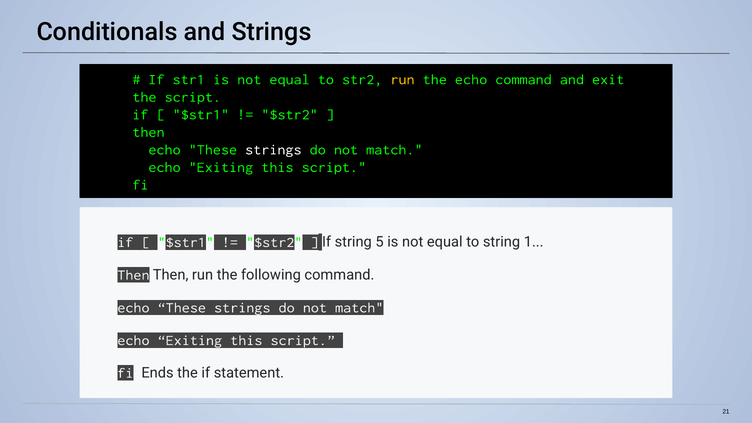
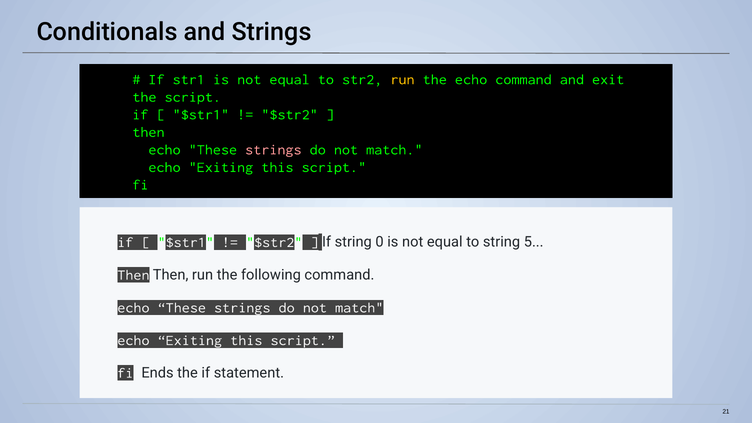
strings at (273, 150) colour: white -> pink
5: 5 -> 0
1: 1 -> 5
